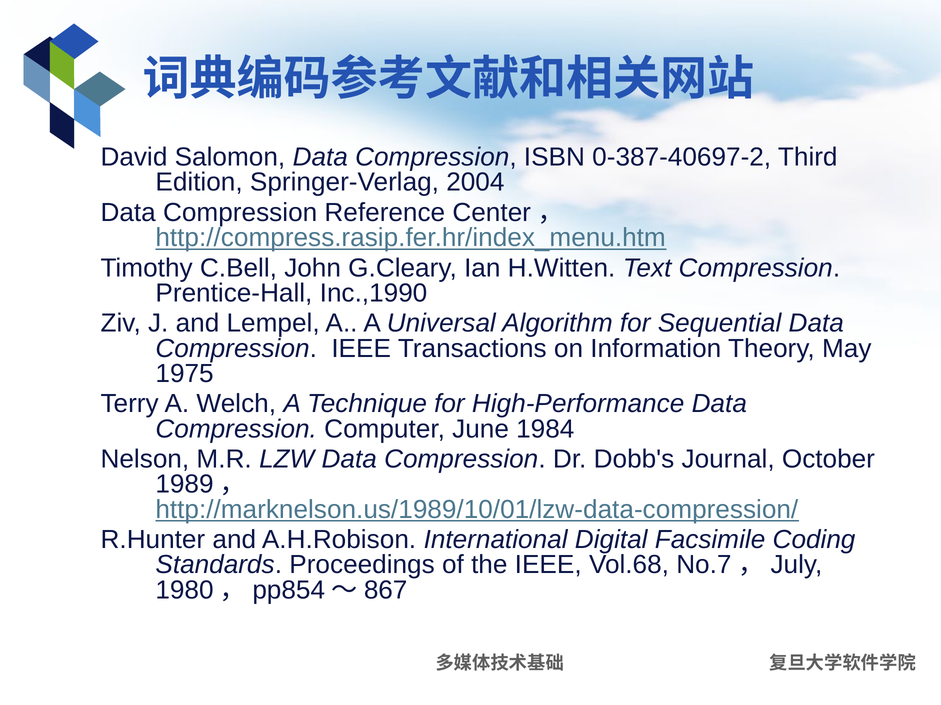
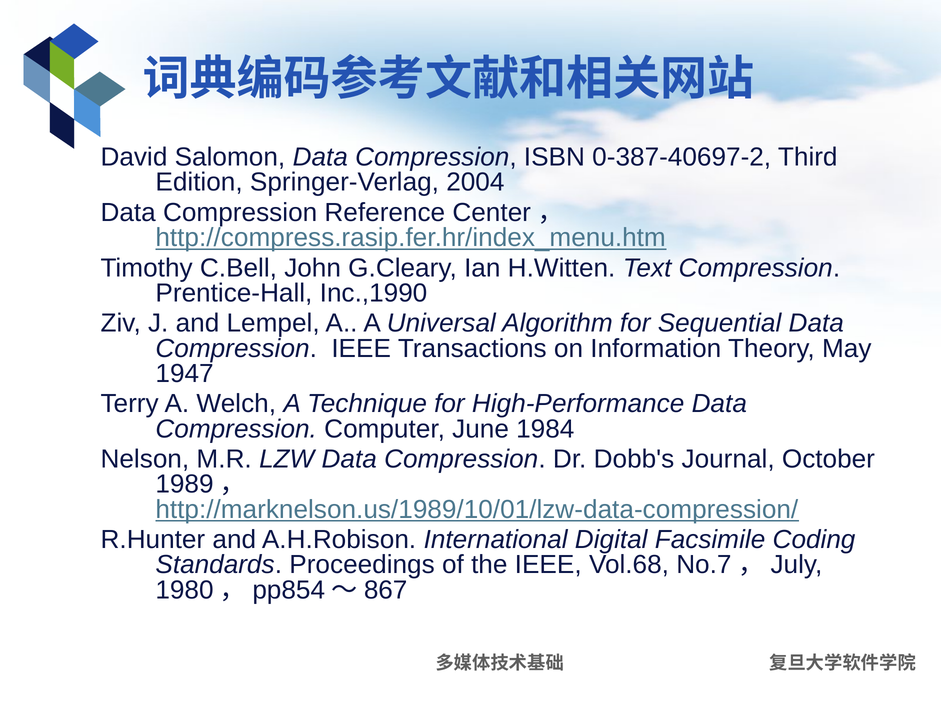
1975: 1975 -> 1947
